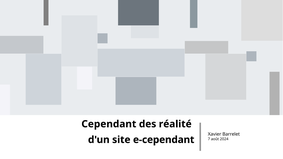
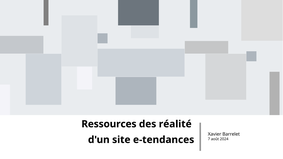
Cependant: Cependant -> Ressources
e-cependant: e-cependant -> e-tendances
